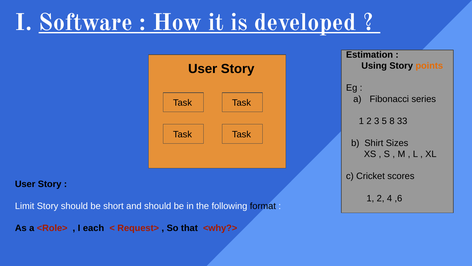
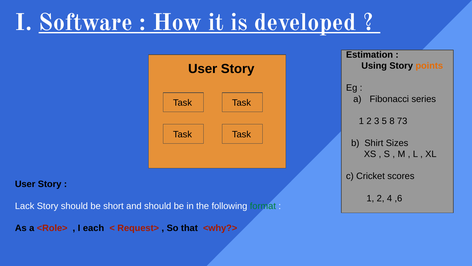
33: 33 -> 73
Limit: Limit -> Lack
format colour: black -> green
